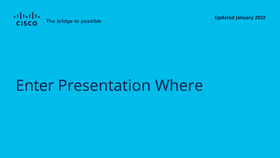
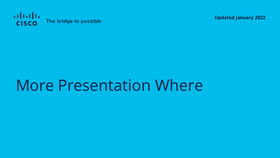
Enter: Enter -> More
